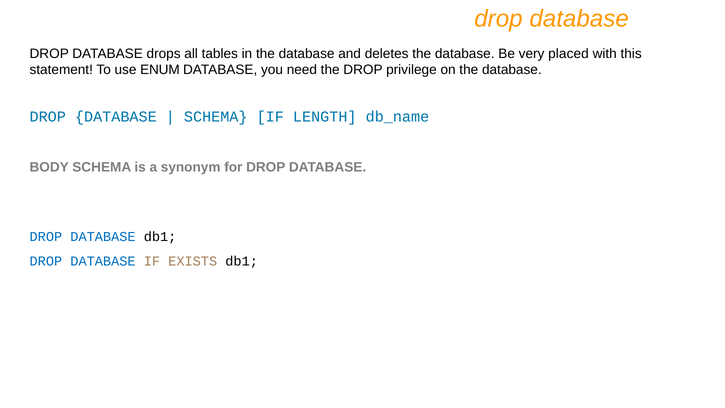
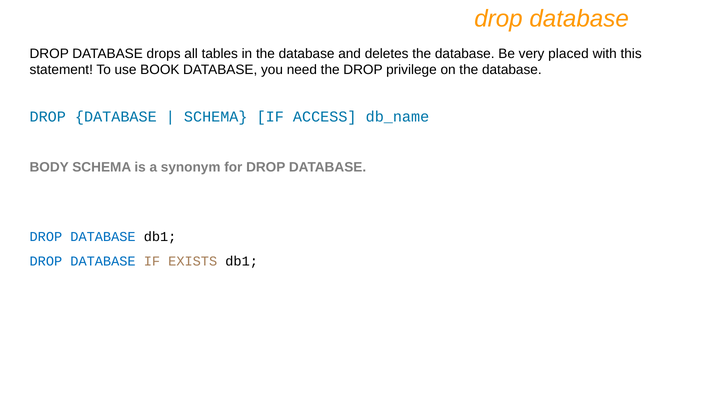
ENUM: ENUM -> BOOK
LENGTH: LENGTH -> ACCESS
